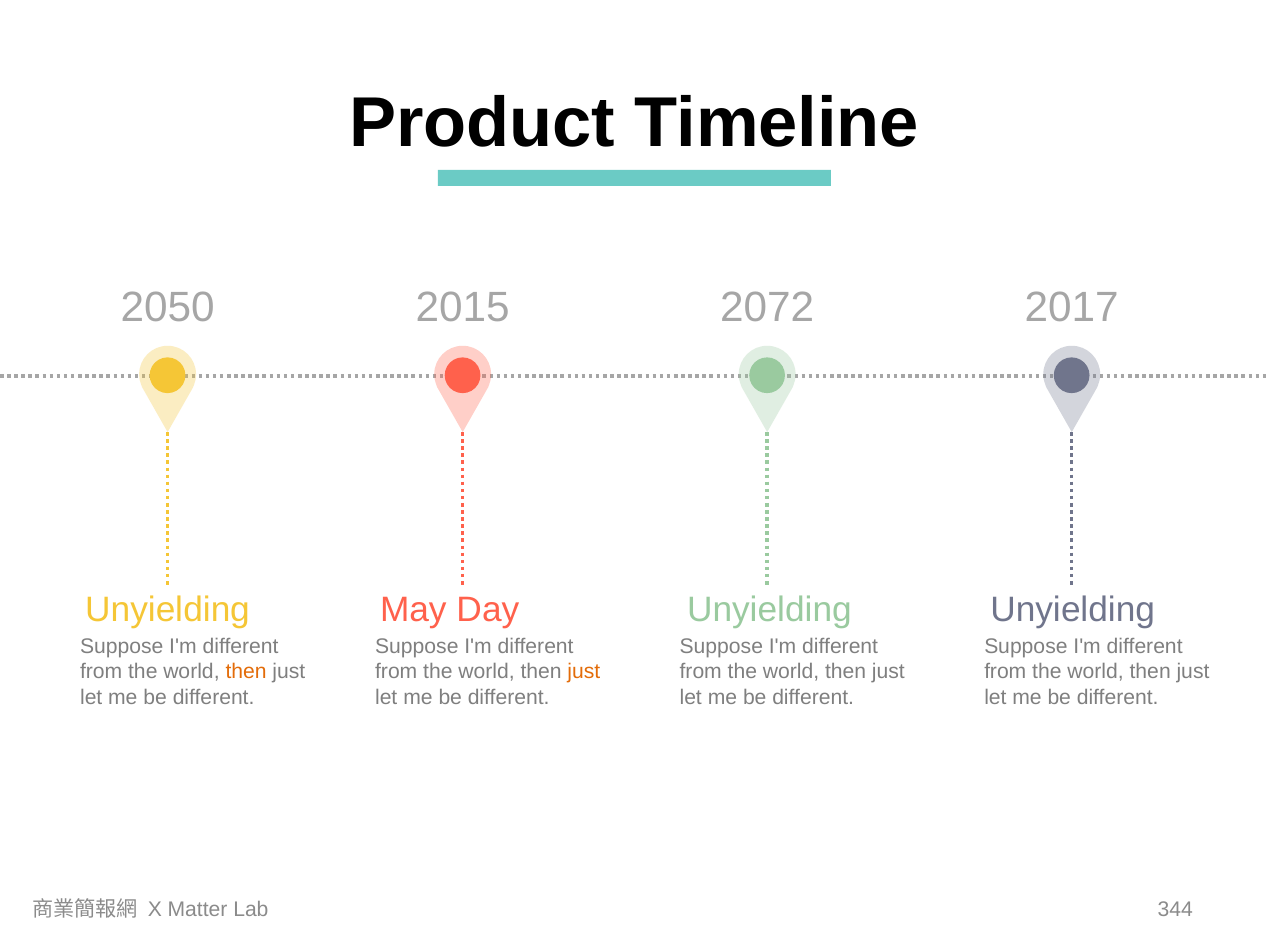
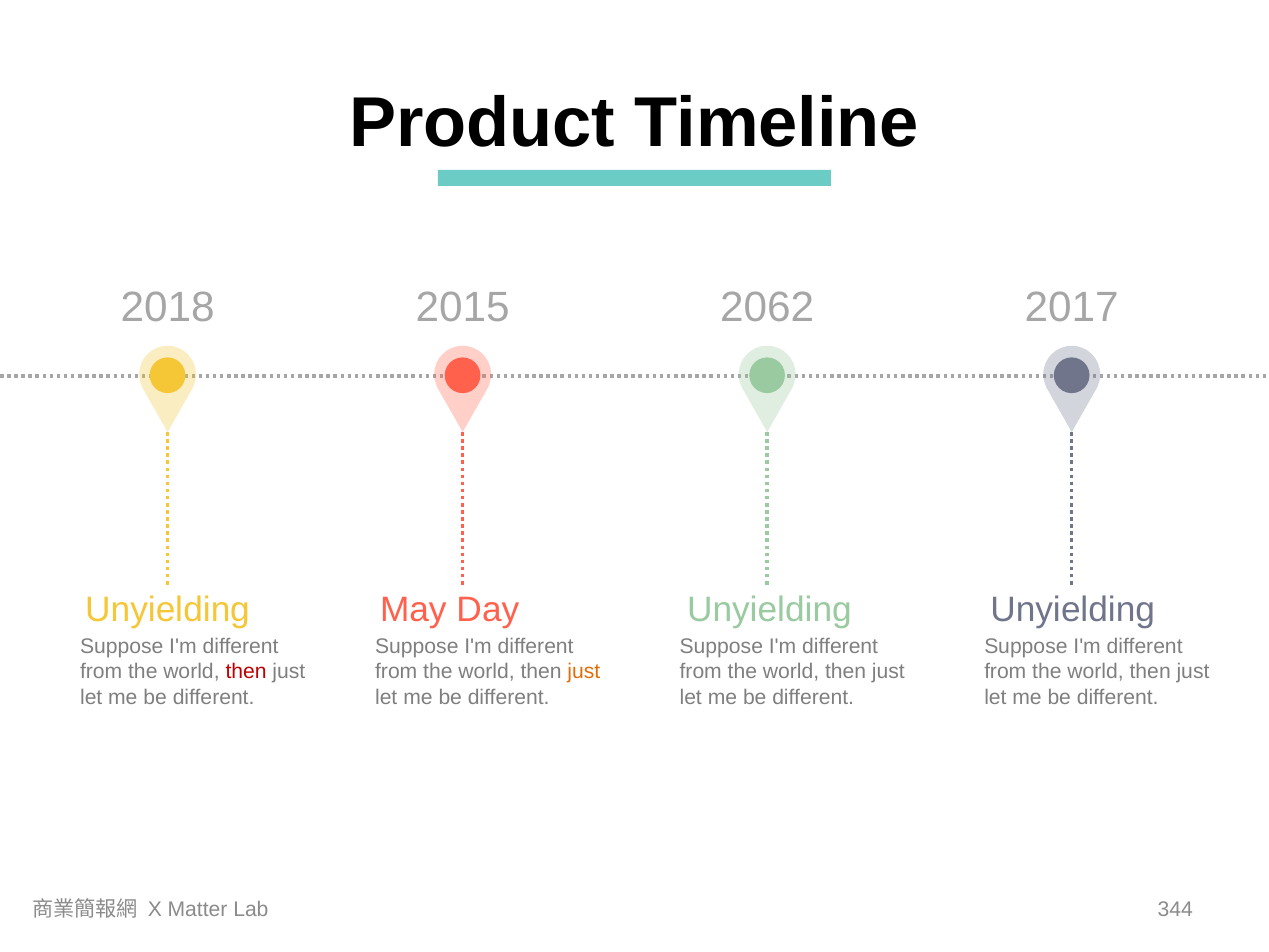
2050: 2050 -> 2018
2072: 2072 -> 2062
then at (246, 671) colour: orange -> red
